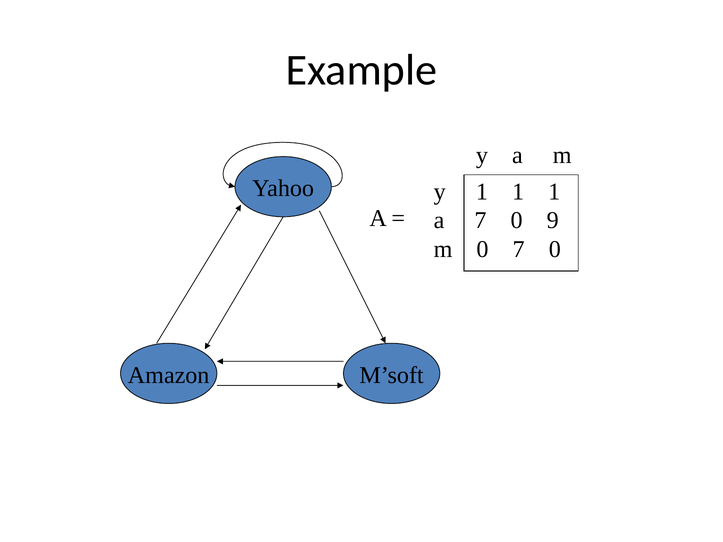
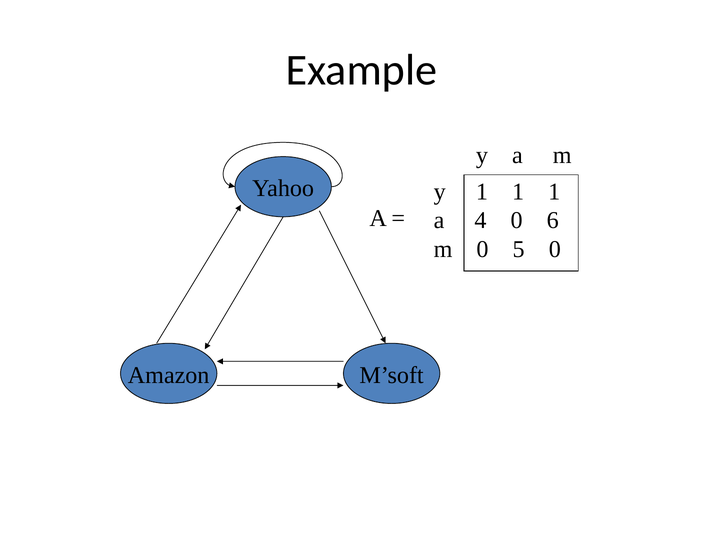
a 7: 7 -> 4
9: 9 -> 6
0 7: 7 -> 5
